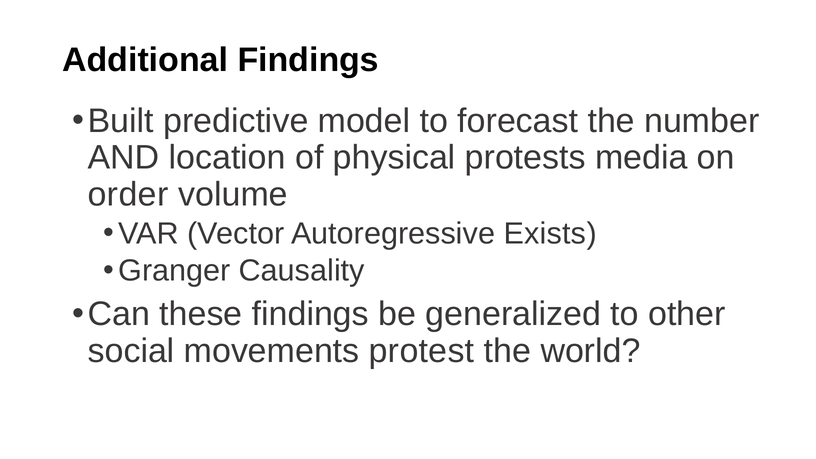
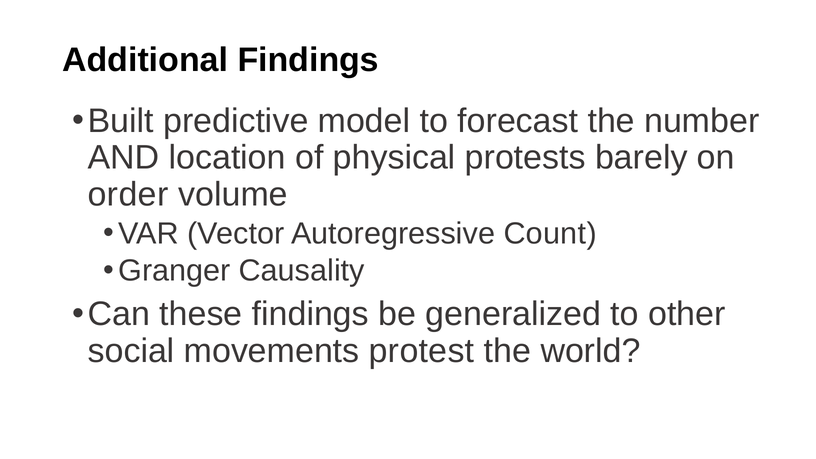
media: media -> barely
Exists: Exists -> Count
